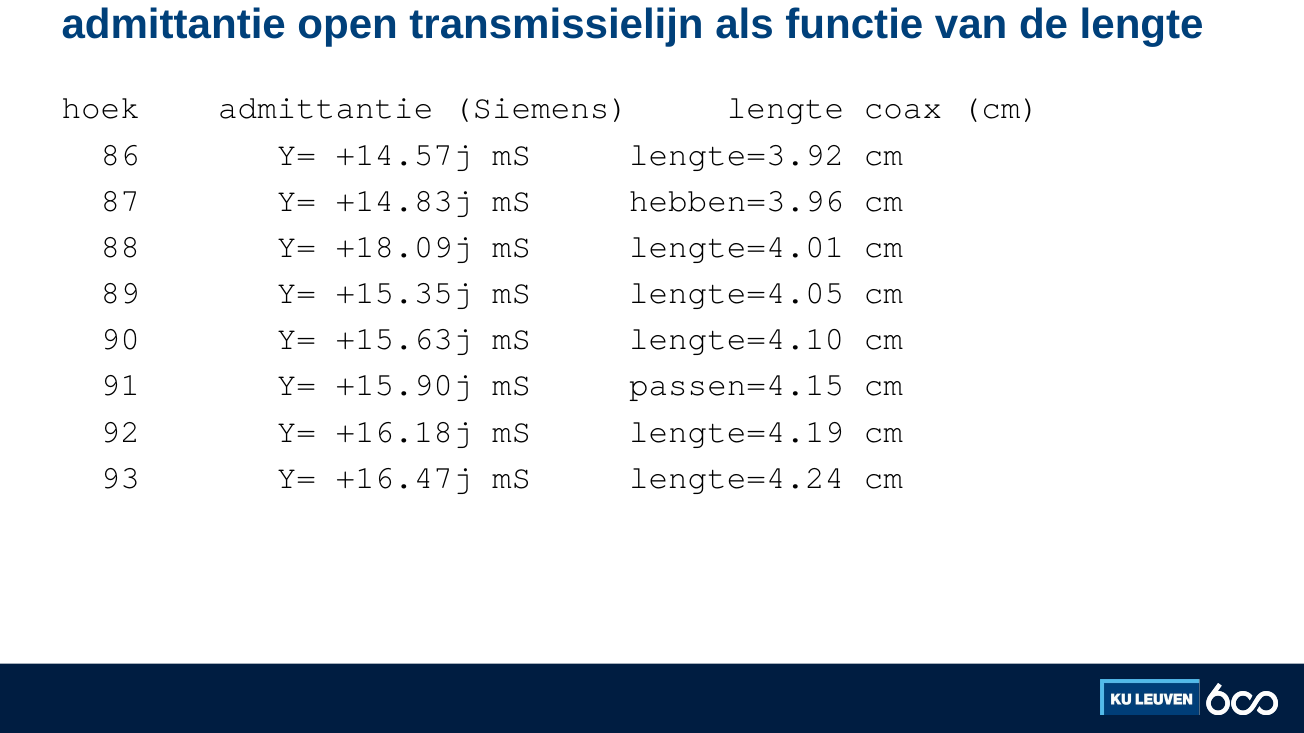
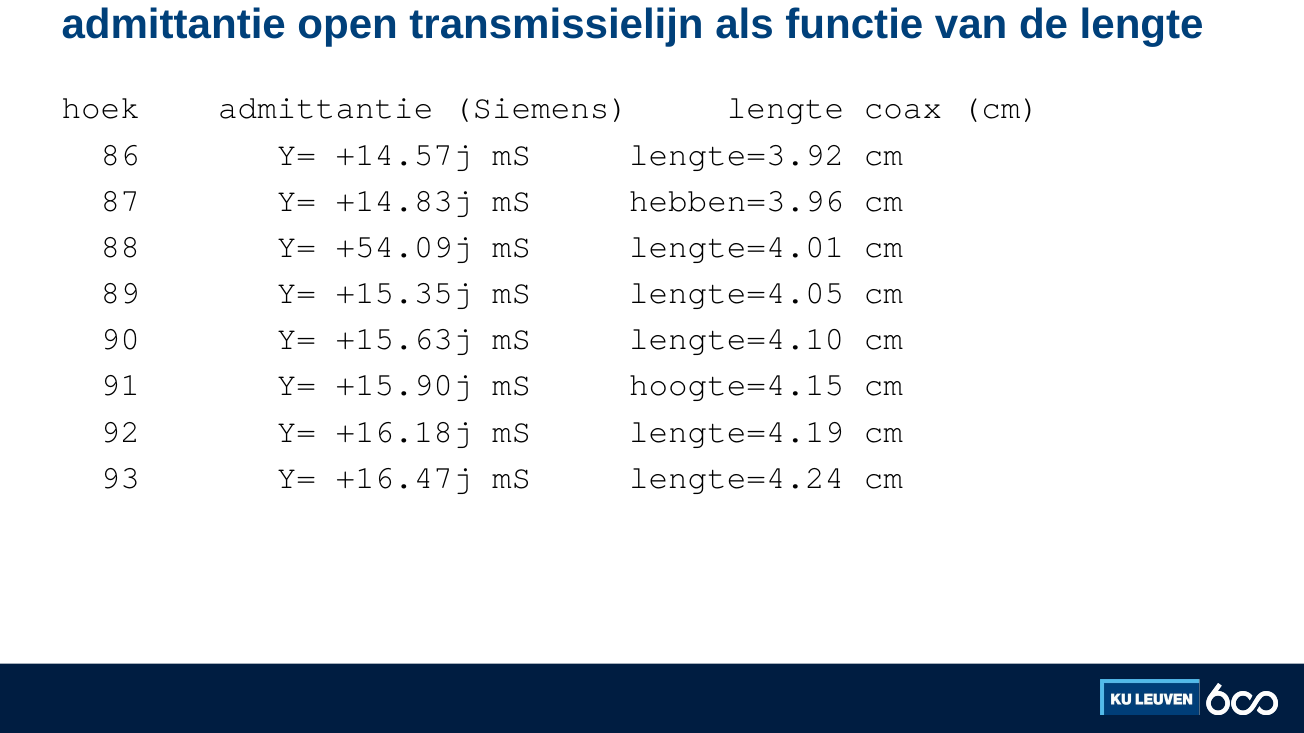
+18.09j: +18.09j -> +54.09j
passen=4.15: passen=4.15 -> hoogte=4.15
